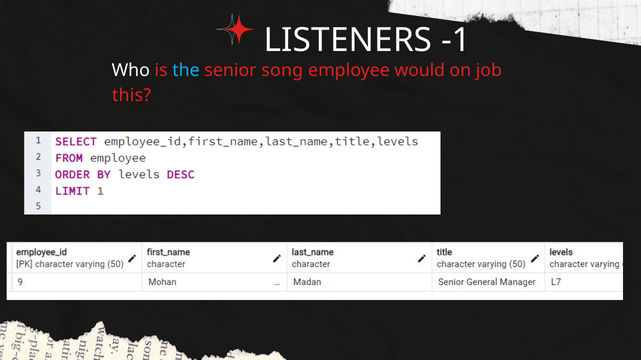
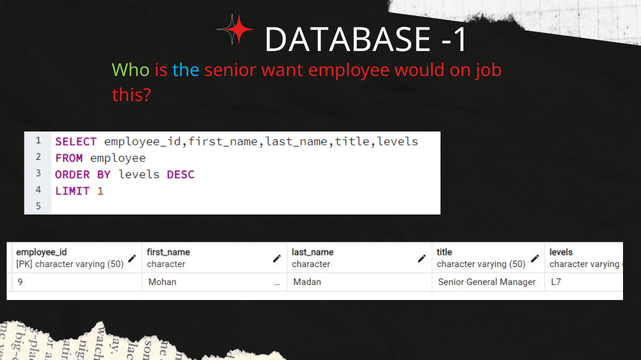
LISTENERS: LISTENERS -> DATABASE
Who colour: white -> light green
song: song -> want
